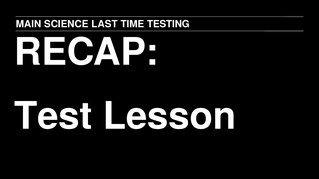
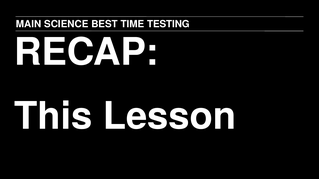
LAST: LAST -> BEST
Test: Test -> This
